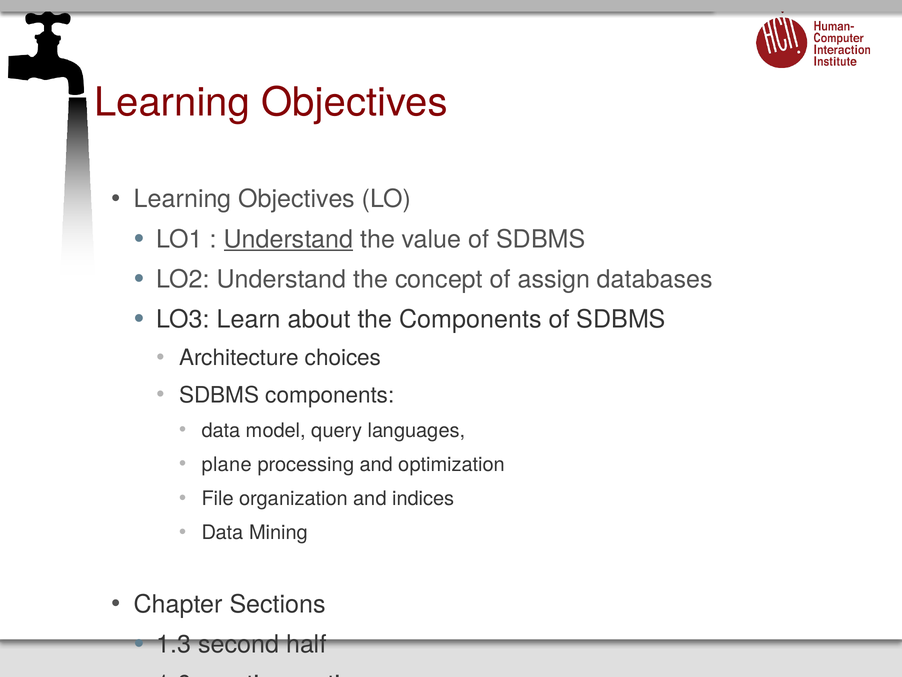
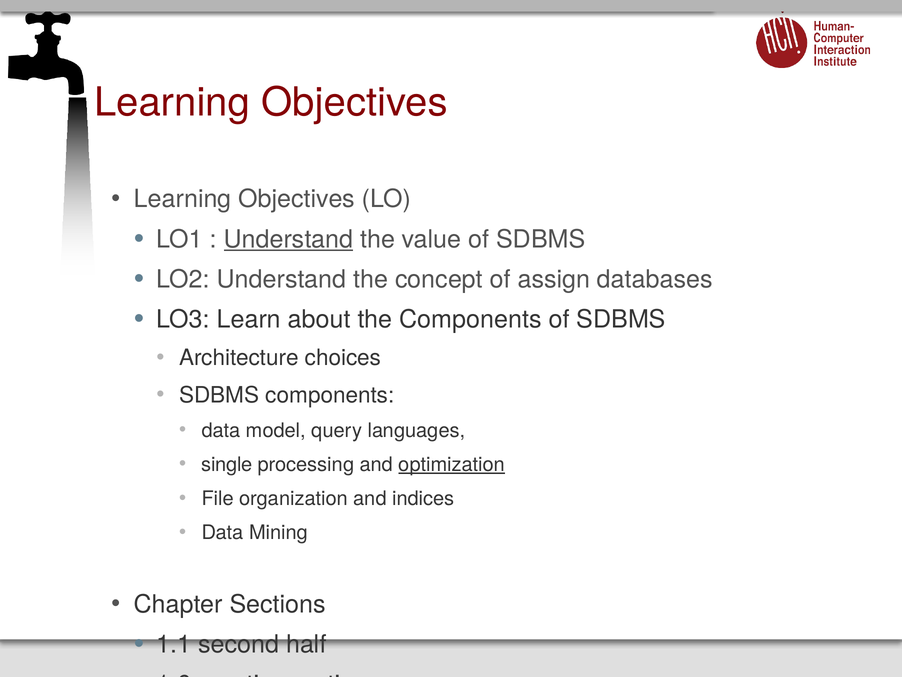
plane: plane -> single
optimization underline: none -> present
1.3: 1.3 -> 1.1
